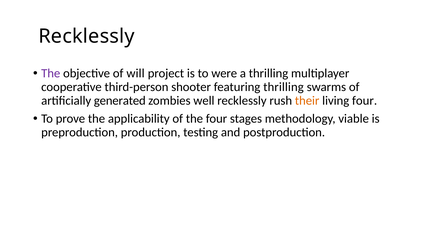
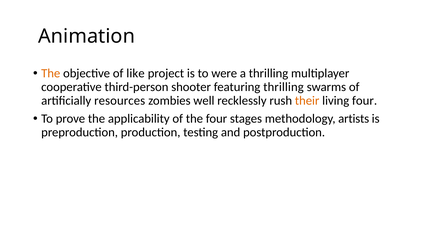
Recklessly at (87, 36): Recklessly -> Animation
The at (51, 73) colour: purple -> orange
will: will -> like
generated: generated -> resources
viable: viable -> artists
